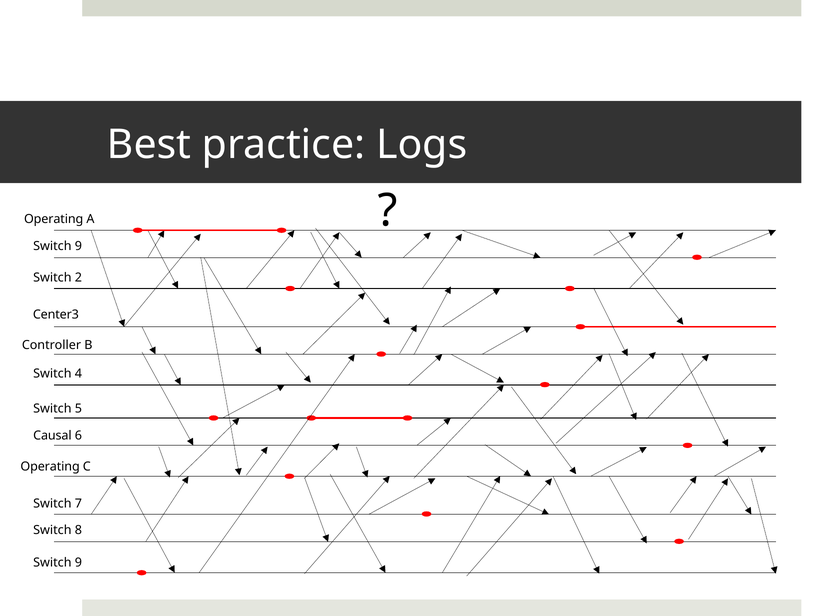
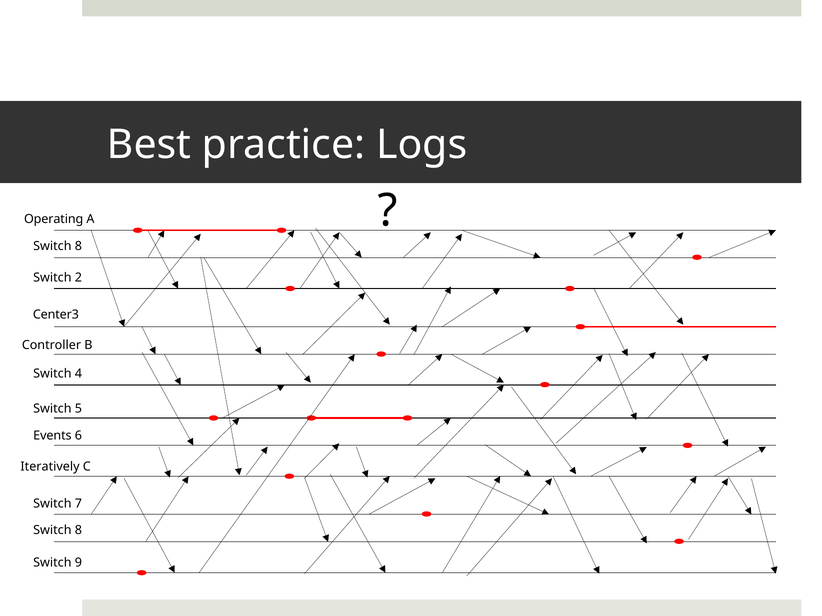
9 at (78, 246): 9 -> 8
Causal: Causal -> Events
Operating at (50, 467): Operating -> Iteratively
